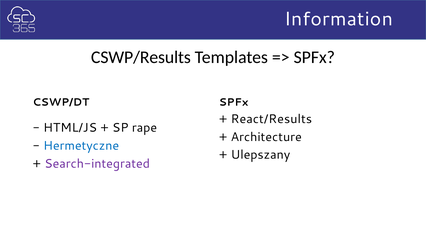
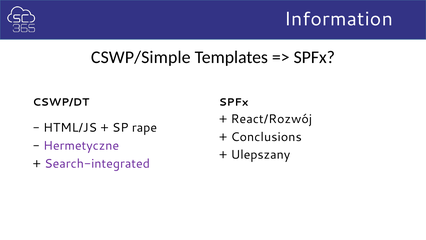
CSWP/Results: CSWP/Results -> CSWP/Simple
React/Results: React/Results -> React/Rozwój
Architecture: Architecture -> Conclusions
Hermetyczne colour: blue -> purple
